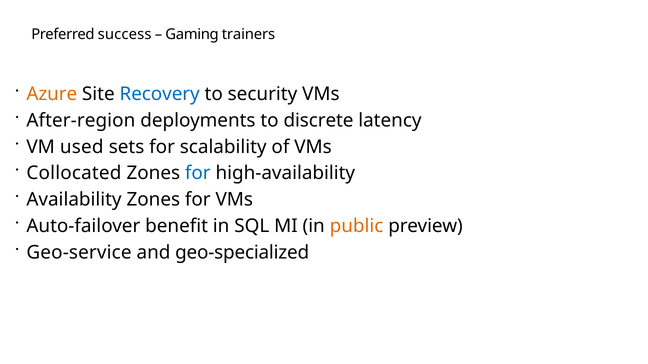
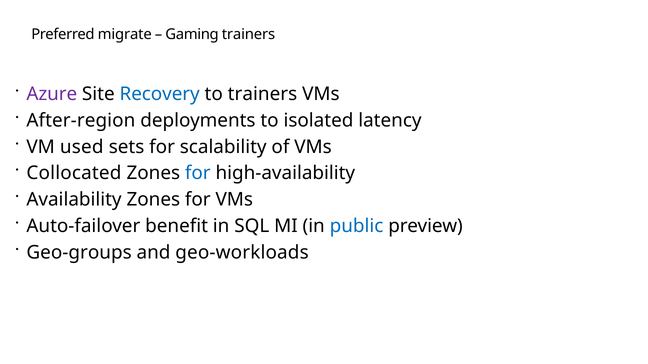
success: success -> migrate
Azure colour: orange -> purple
to security: security -> trainers
discrete: discrete -> isolated
public colour: orange -> blue
Geo-service: Geo-service -> Geo-groups
geo-specialized: geo-specialized -> geo-workloads
